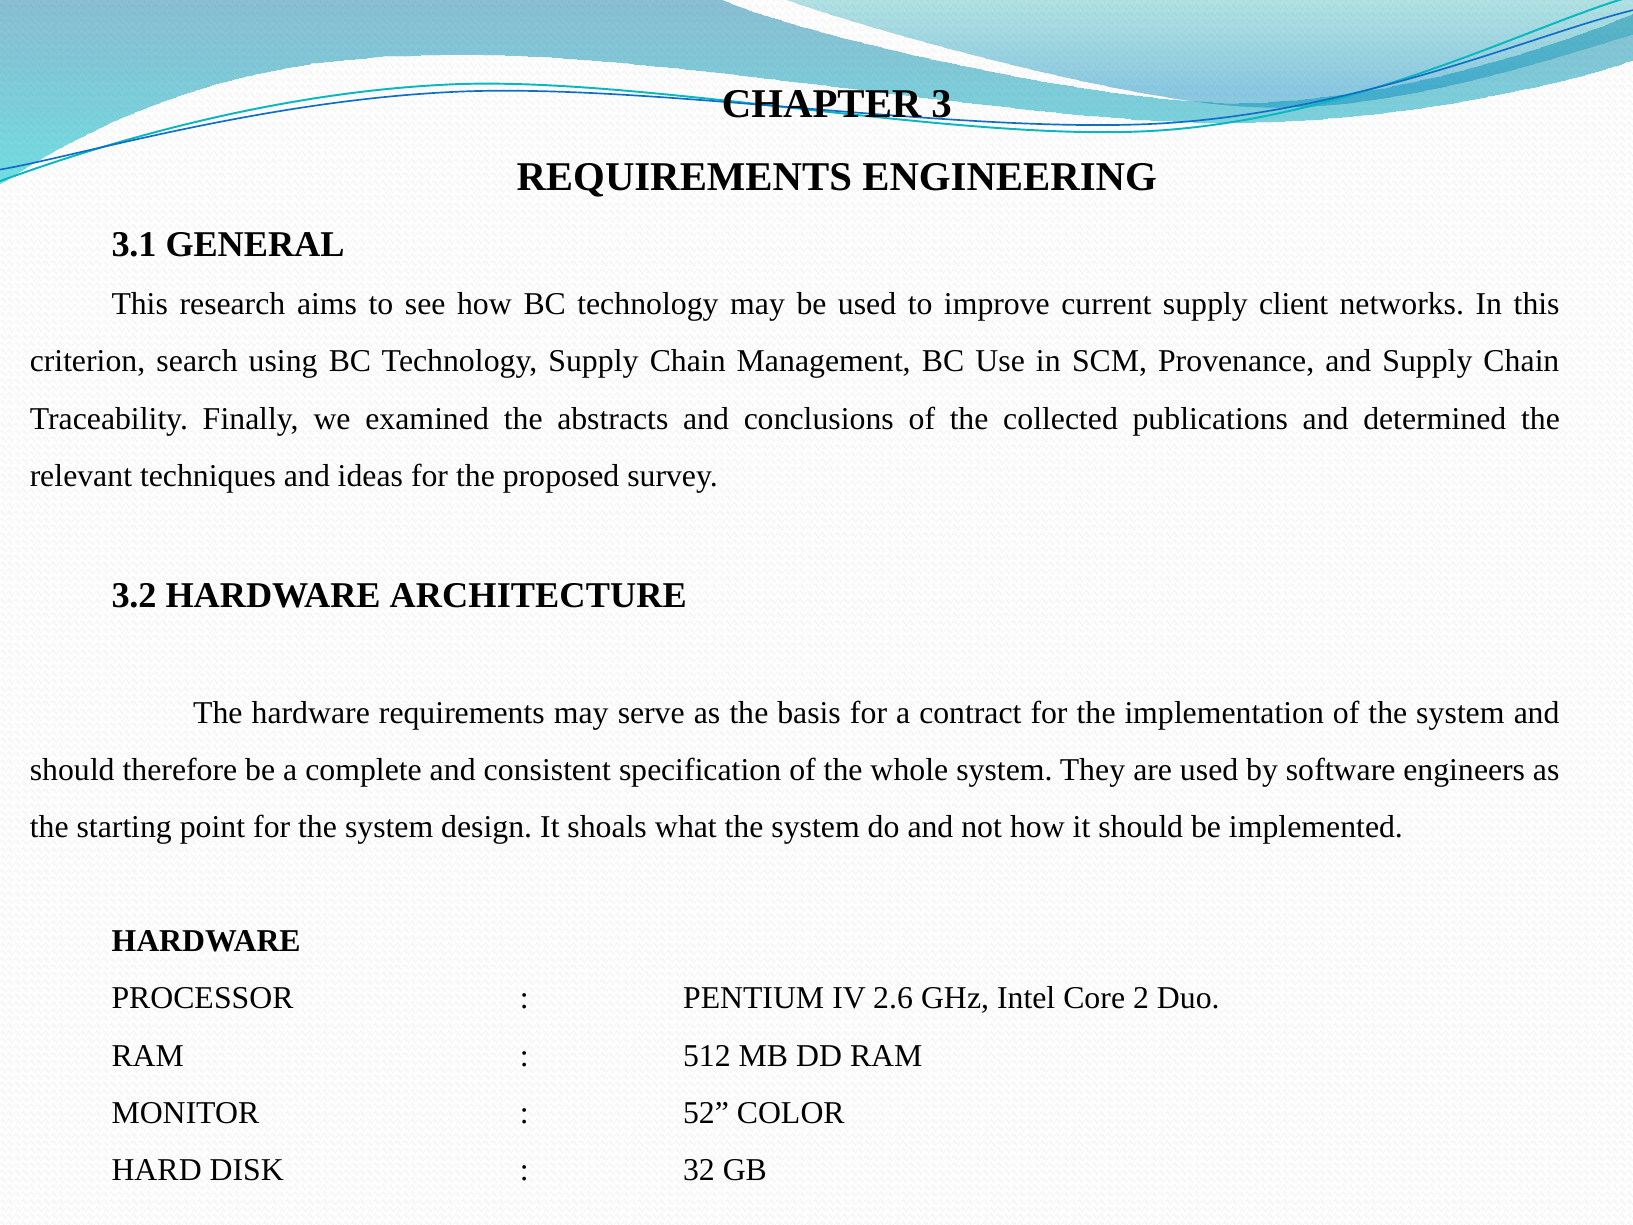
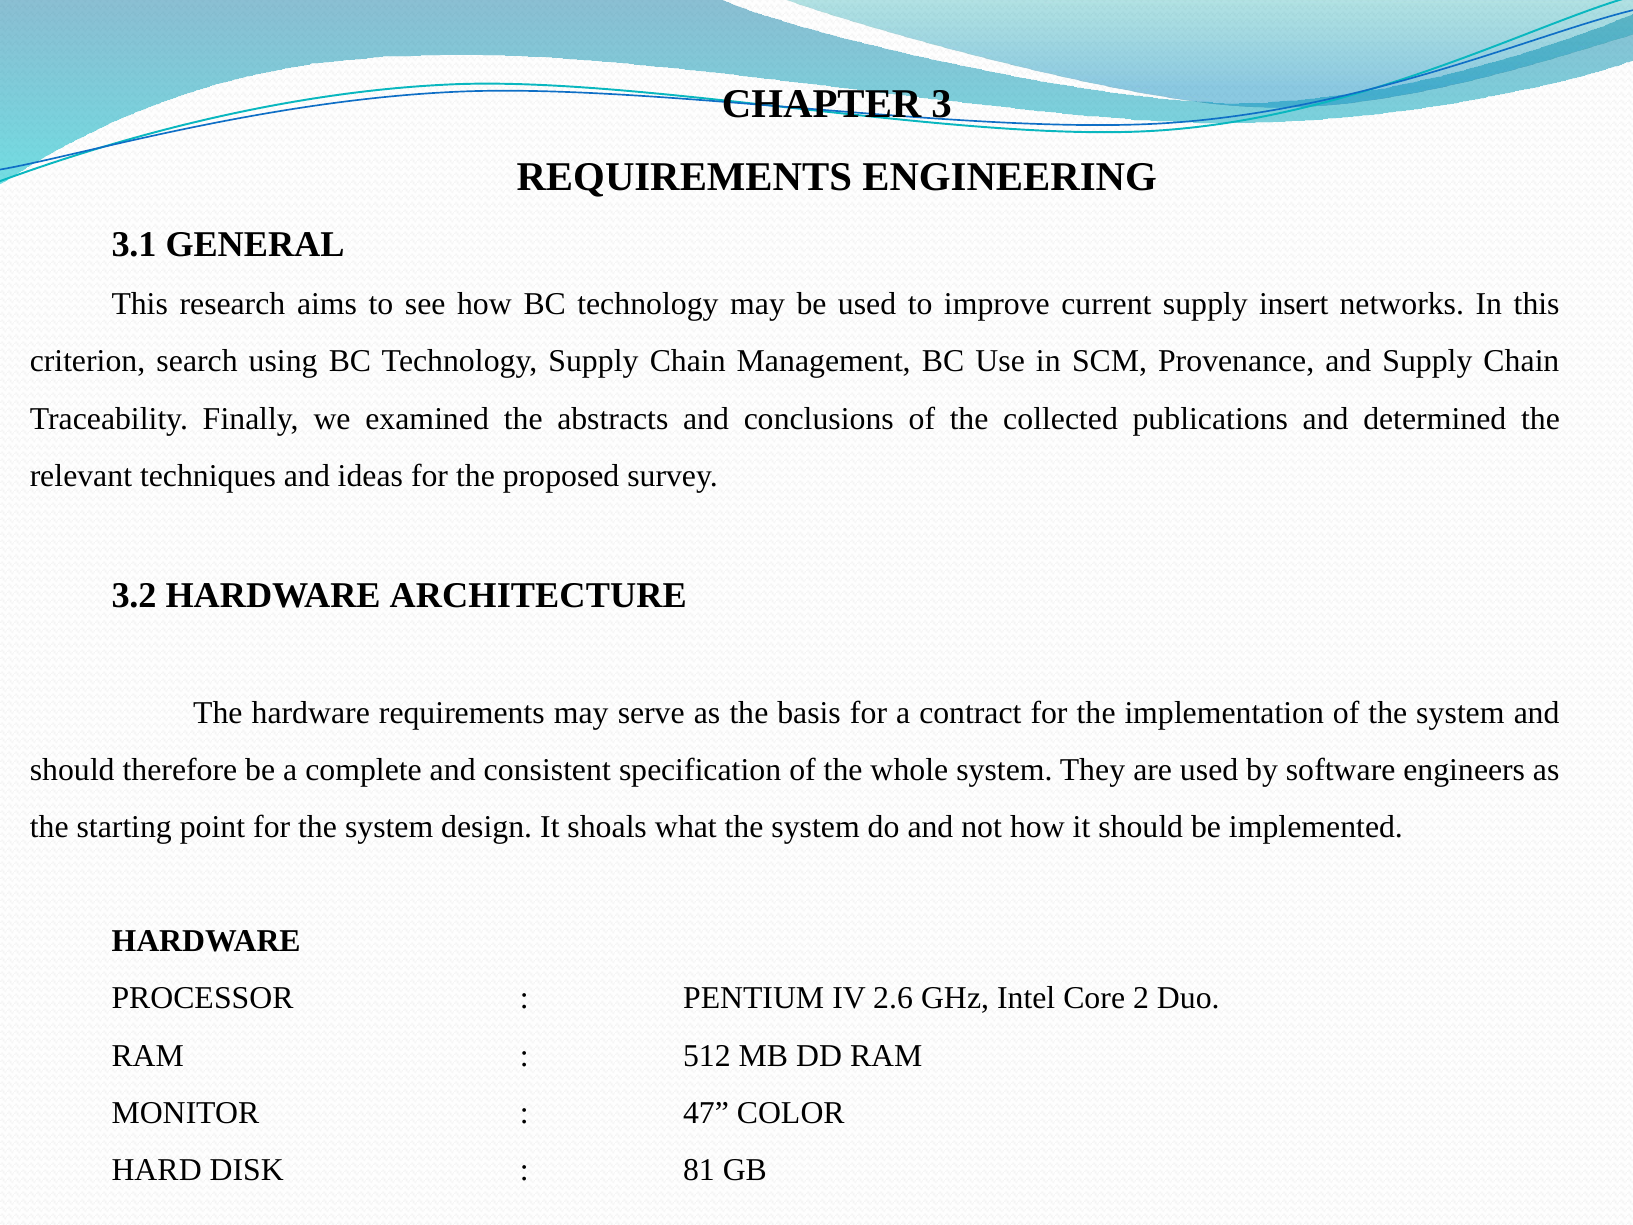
client: client -> insert
52: 52 -> 47
32: 32 -> 81
